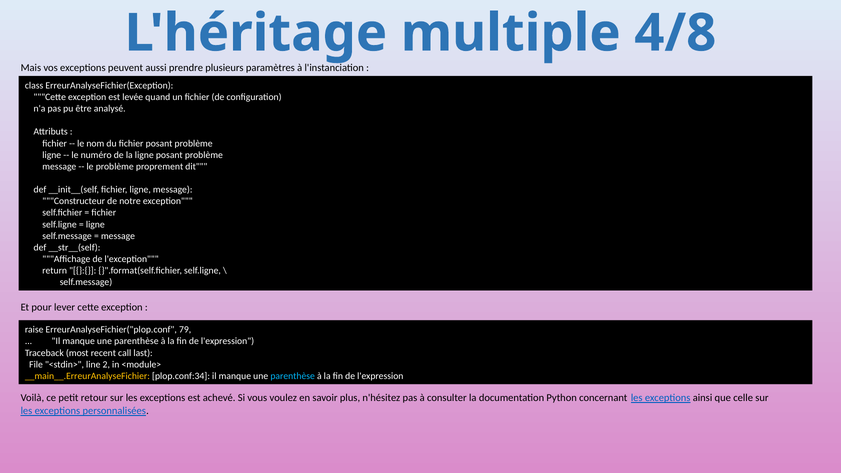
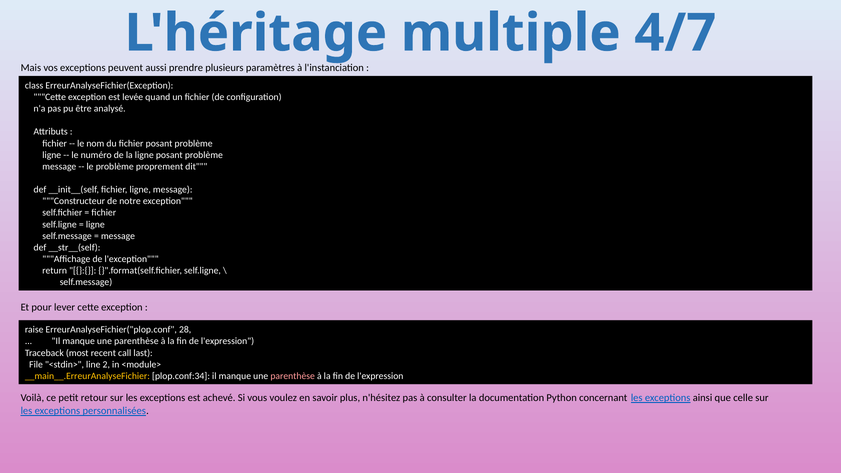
4/8: 4/8 -> 4/7
79: 79 -> 28
parenthèse at (293, 376) colour: light blue -> pink
